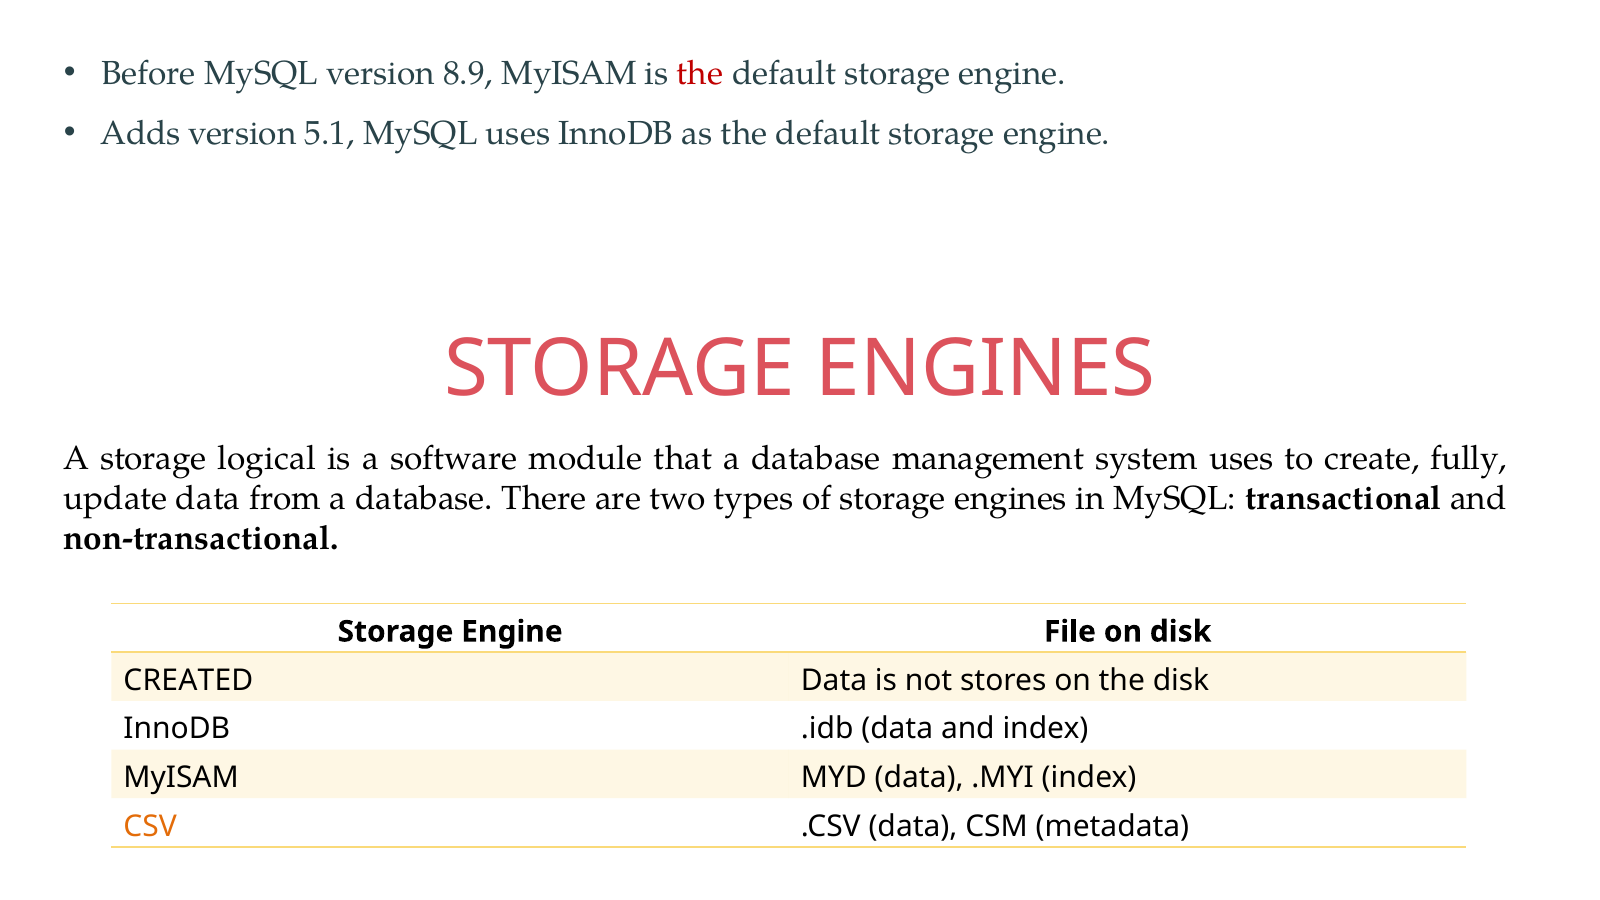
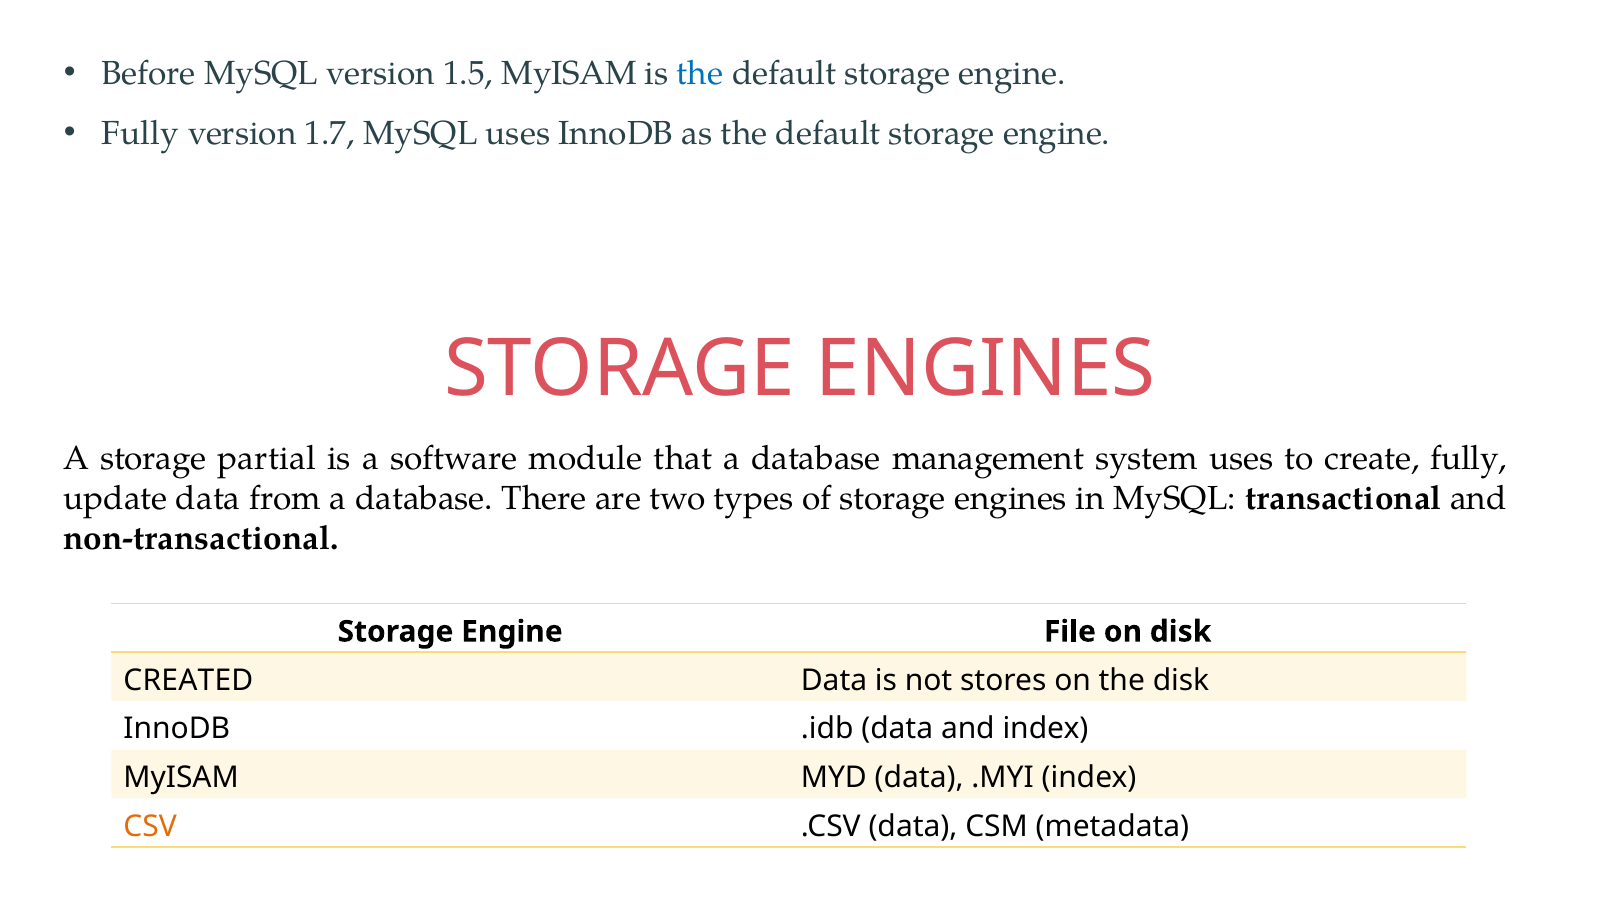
8.9: 8.9 -> 1.5
the at (700, 73) colour: red -> blue
Adds at (141, 133): Adds -> Fully
5.1: 5.1 -> 1.7
logical: logical -> partial
